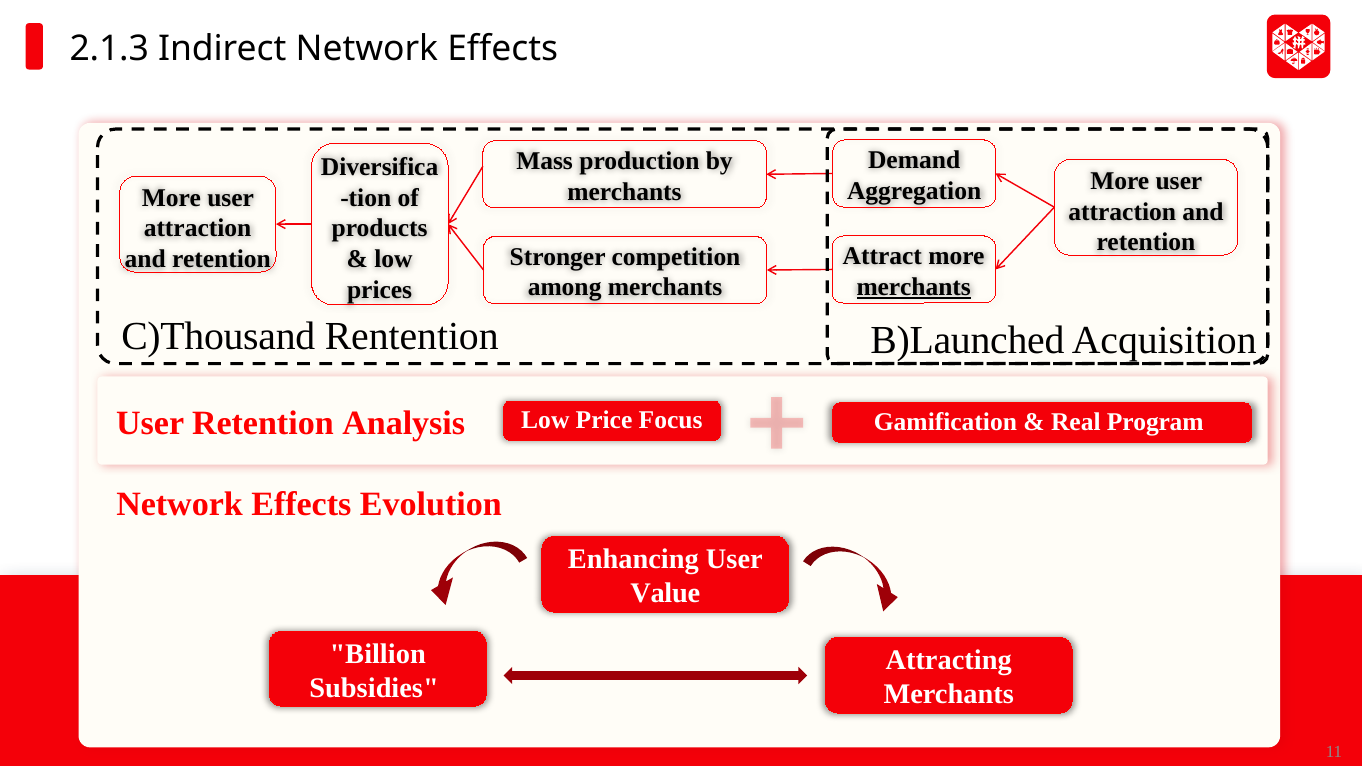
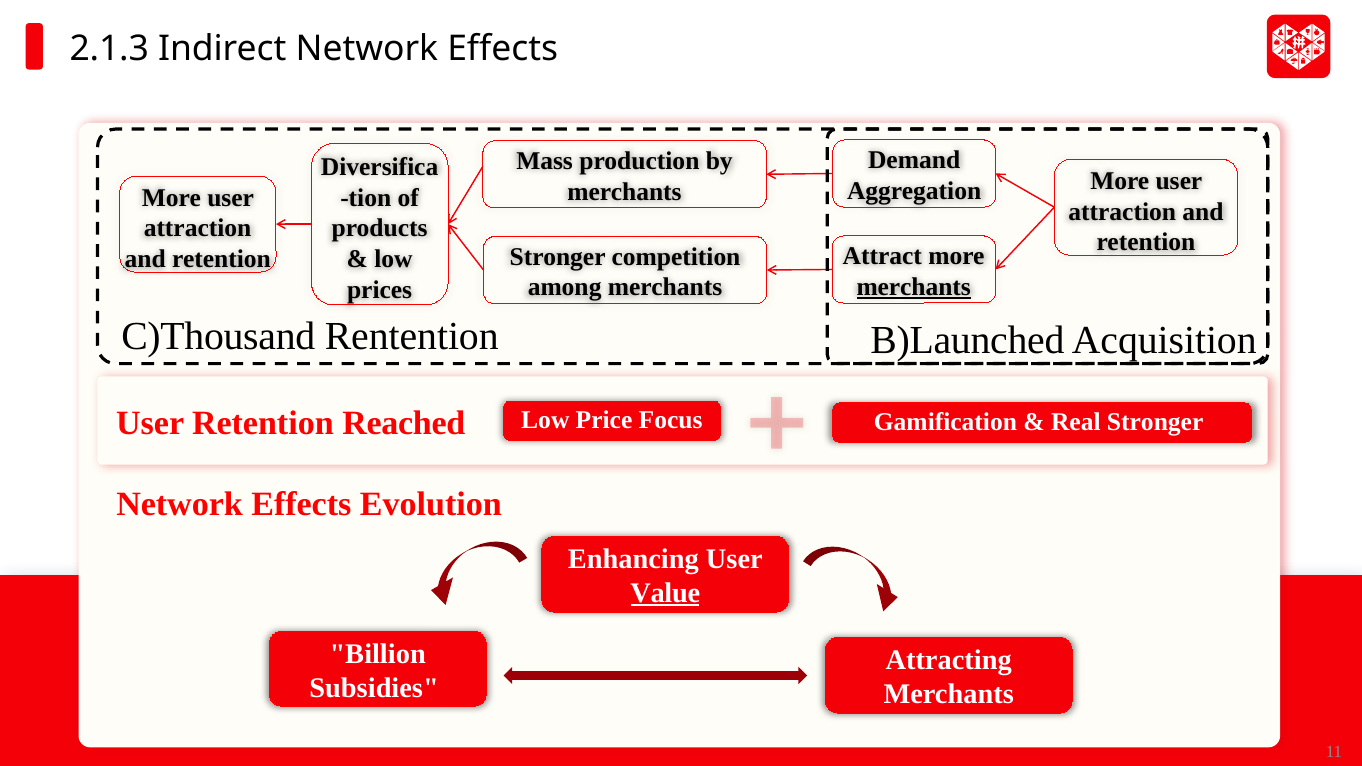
Analysis: Analysis -> Reached
Real Program: Program -> Stronger
Value underline: none -> present
